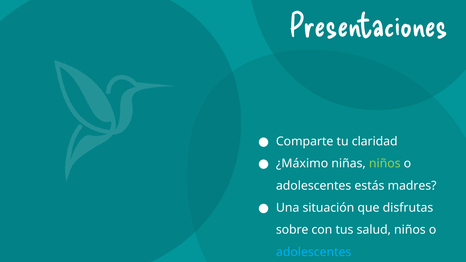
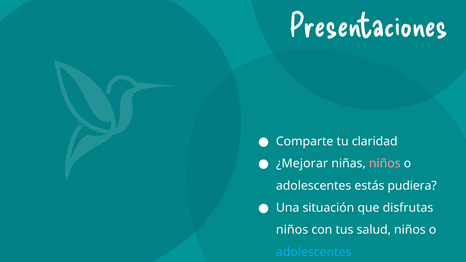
¿Máximo: ¿Máximo -> ¿Mejorar
niños at (385, 164) colour: light green -> pink
madres: madres -> pudiera
sobre at (292, 230): sobre -> niños
